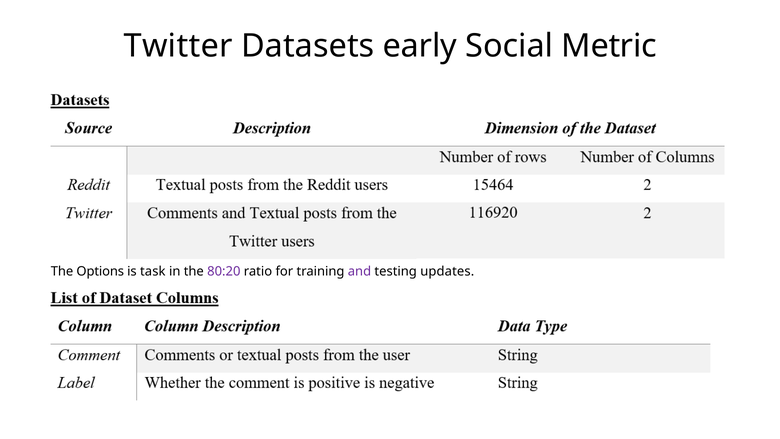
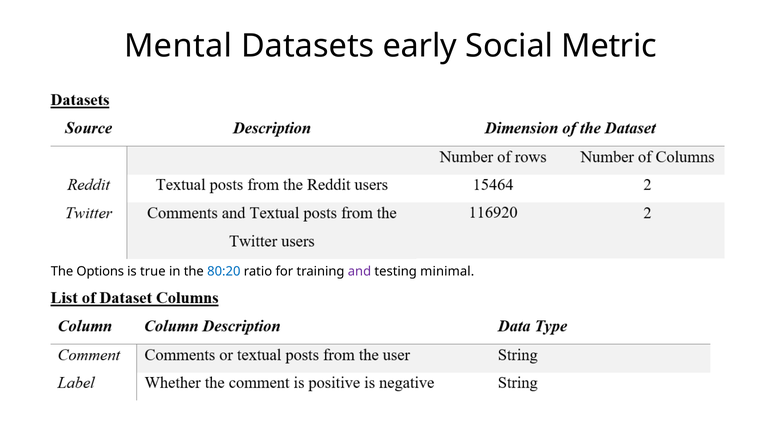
Twitter: Twitter -> Mental
task: task -> true
80:20 colour: purple -> blue
updates: updates -> minimal
